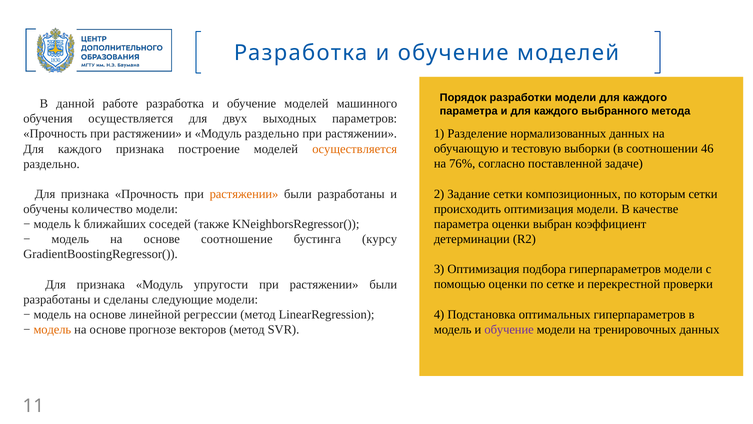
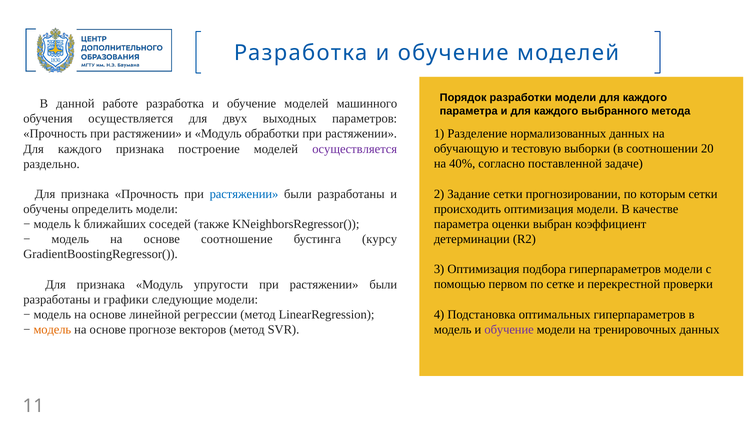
Модуль раздельно: раздельно -> обработки
46: 46 -> 20
осуществляется at (355, 149) colour: orange -> purple
76%: 76% -> 40%
композиционных: композиционных -> прогнозировании
растяжении at (244, 194) colour: orange -> blue
количество: количество -> определить
помощью оценки: оценки -> первом
сделаны: сделаны -> графики
